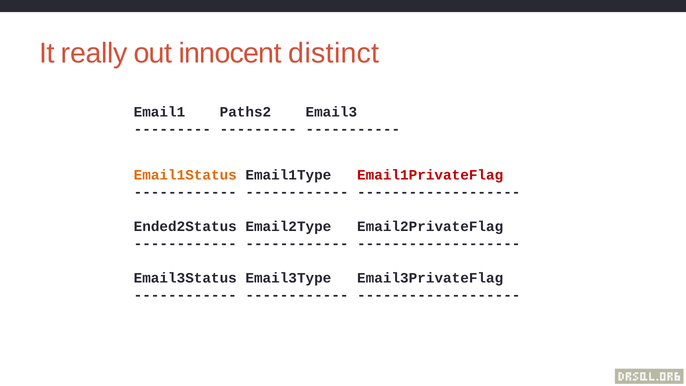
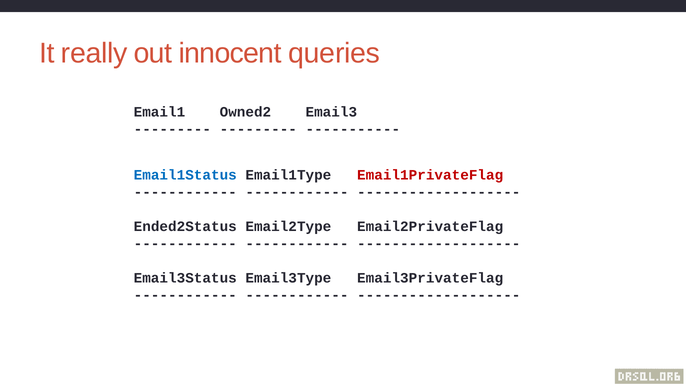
distinct: distinct -> queries
Paths2: Paths2 -> Owned2
Email1Status colour: orange -> blue
